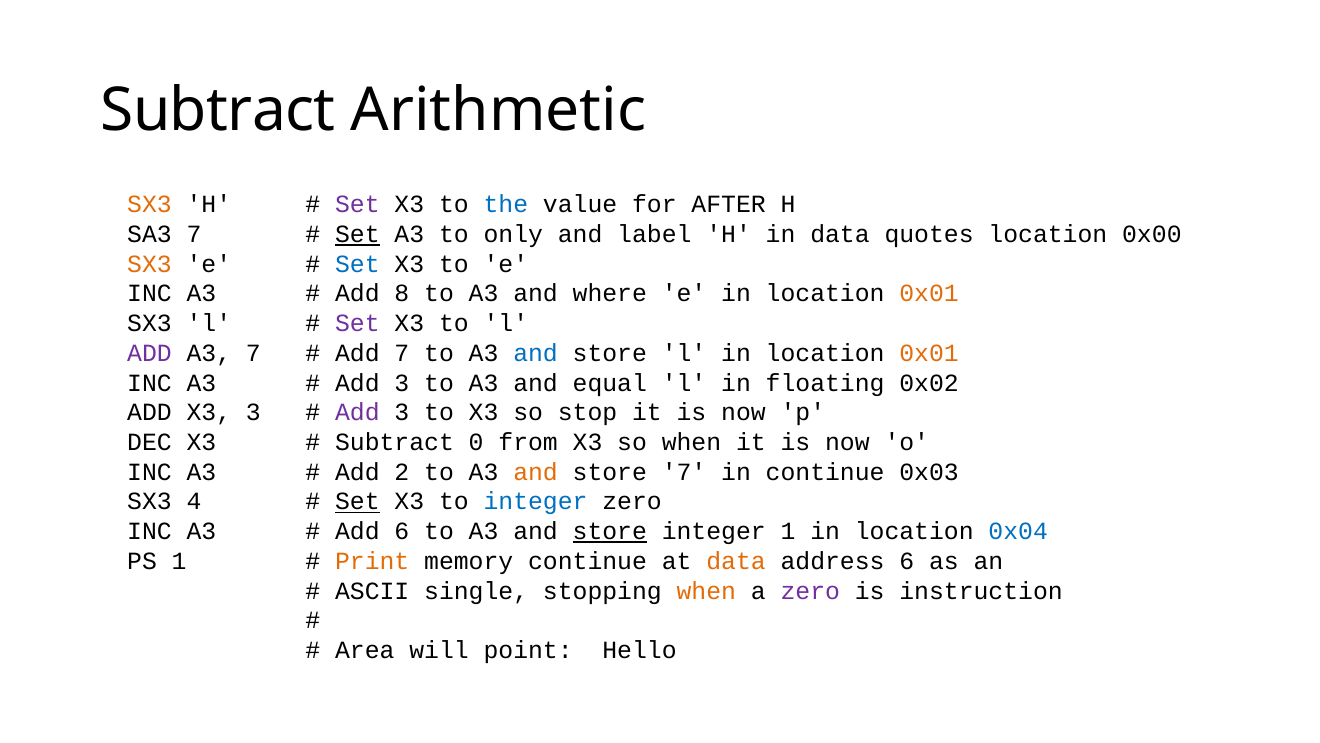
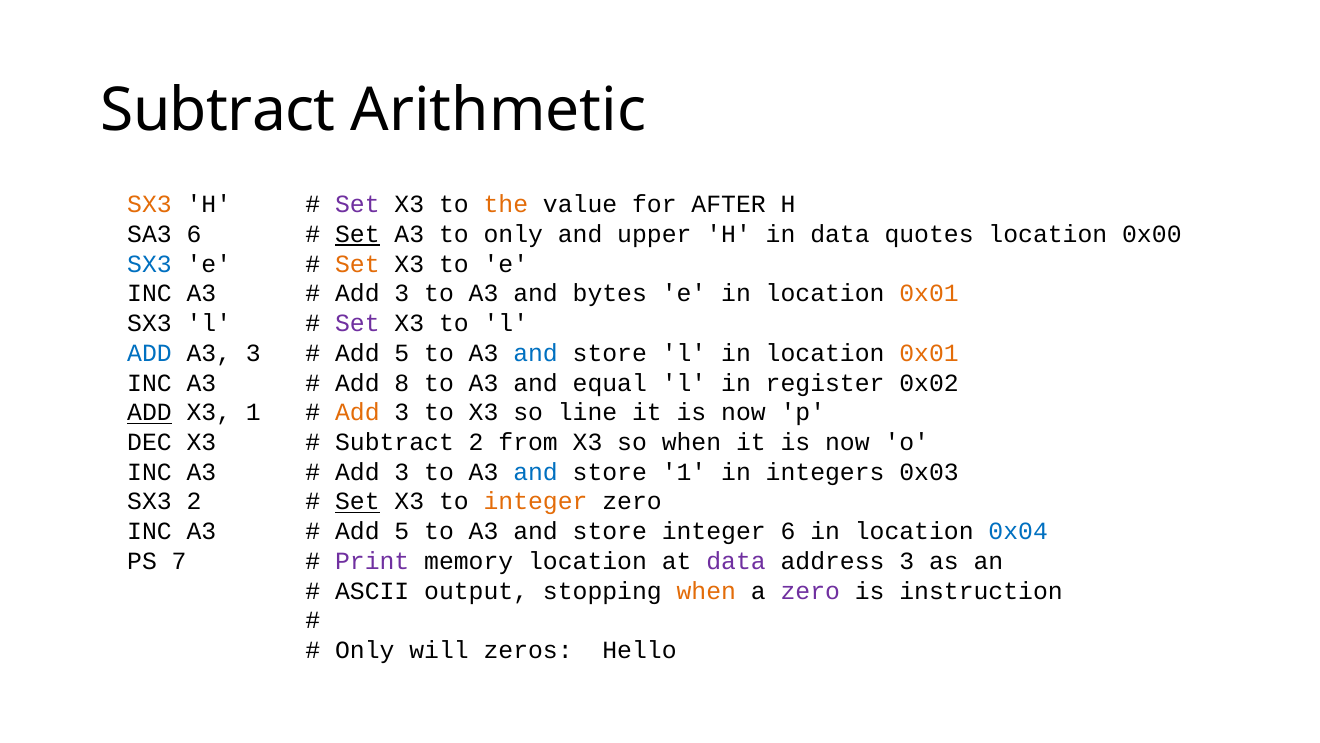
the colour: blue -> orange
SA3 7: 7 -> 6
label: label -> upper
SX3 at (149, 264) colour: orange -> blue
Set at (357, 264) colour: blue -> orange
8 at (402, 294): 8 -> 3
where: where -> bytes
ADD at (149, 353) colour: purple -> blue
A3 7: 7 -> 3
7 at (402, 353): 7 -> 5
3 at (402, 383): 3 -> 8
floating: floating -> register
ADD at (149, 412) underline: none -> present
X3 3: 3 -> 1
Add at (357, 412) colour: purple -> orange
stop: stop -> line
Subtract 0: 0 -> 2
2 at (402, 472): 2 -> 3
and at (536, 472) colour: orange -> blue
store 7: 7 -> 1
in continue: continue -> integers
SX3 4: 4 -> 2
integer at (536, 501) colour: blue -> orange
6 at (402, 531): 6 -> 5
store at (610, 531) underline: present -> none
integer 1: 1 -> 6
PS 1: 1 -> 7
Print colour: orange -> purple
memory continue: continue -> location
data at (736, 561) colour: orange -> purple
address 6: 6 -> 3
single: single -> output
Area at (365, 650): Area -> Only
point: point -> zeros
